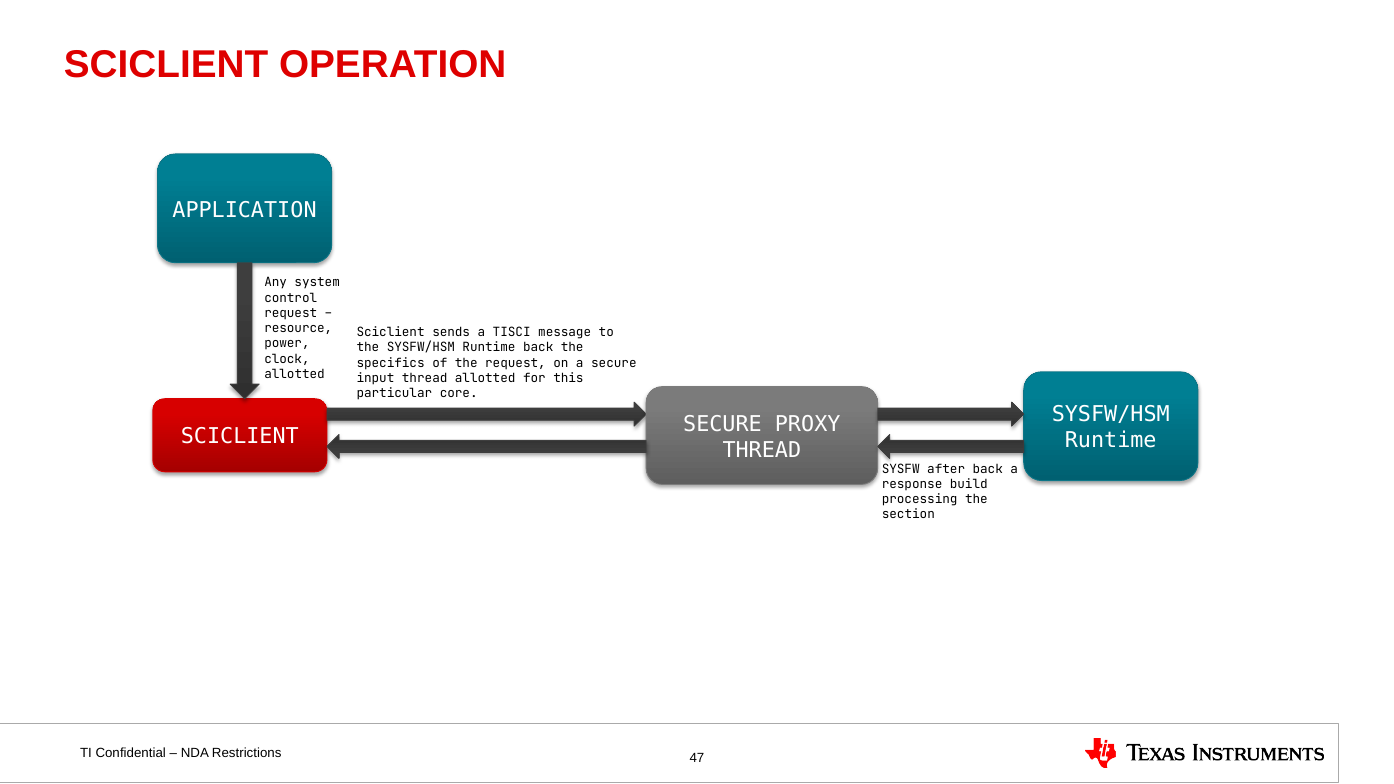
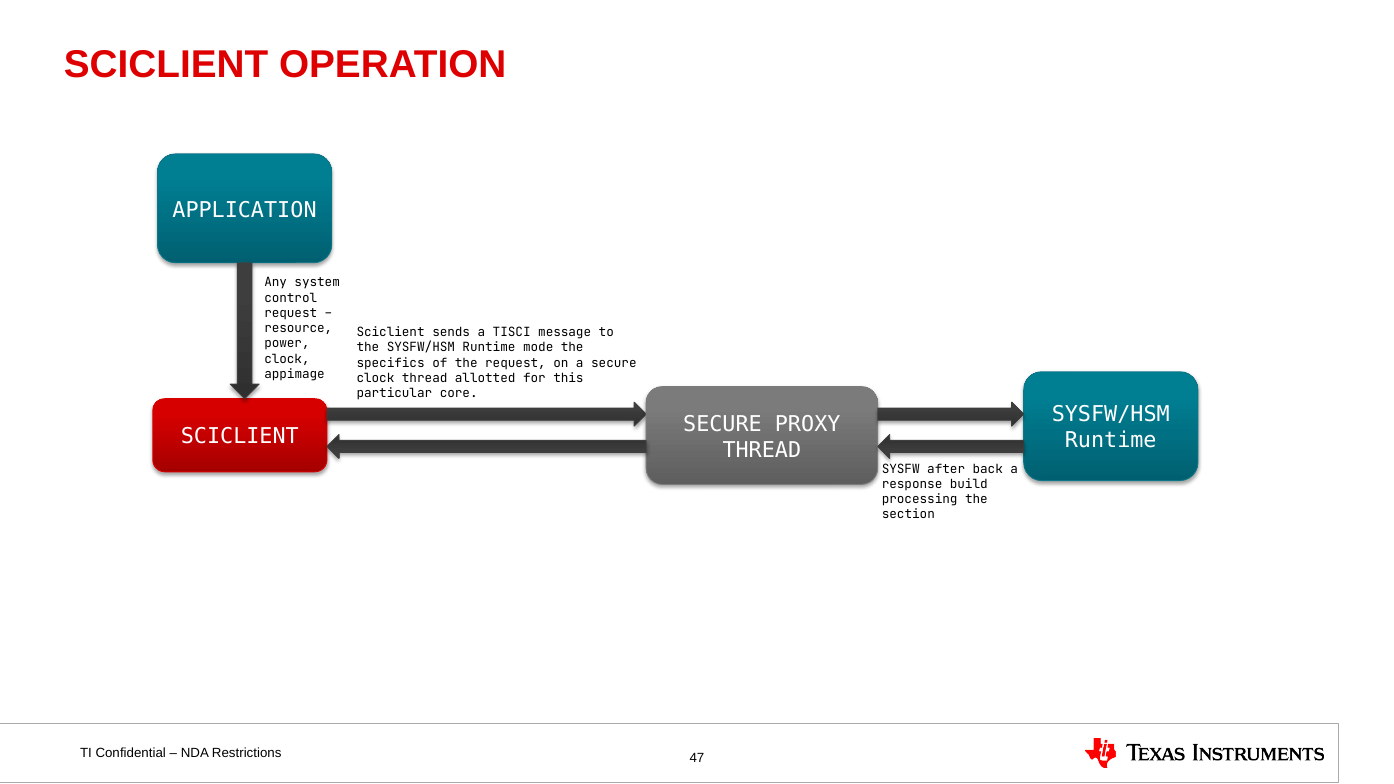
Runtime back: back -> mode
allotted at (295, 374): allotted -> appimage
input at (375, 378): input -> clock
